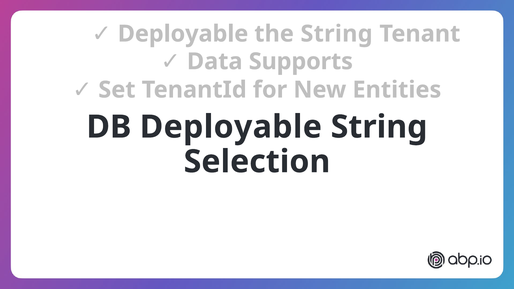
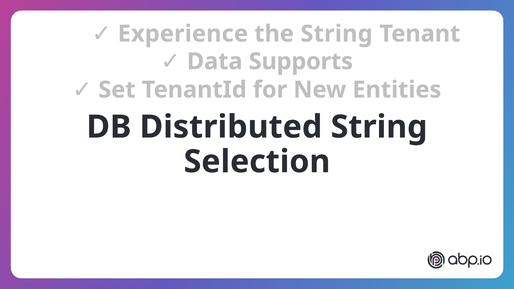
Deployable at (183, 34): Deployable -> Experience
DB Deployable: Deployable -> Distributed
